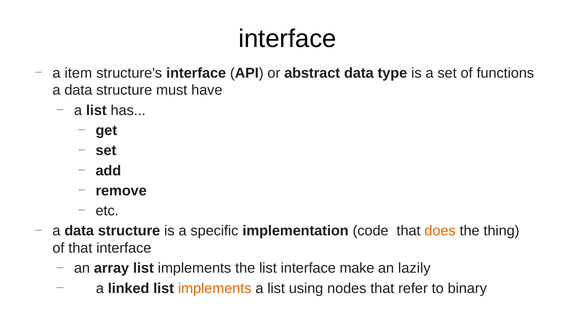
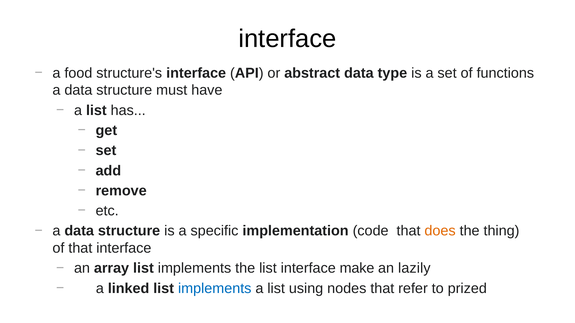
item: item -> food
implements at (215, 289) colour: orange -> blue
binary: binary -> prized
